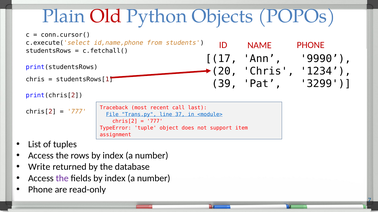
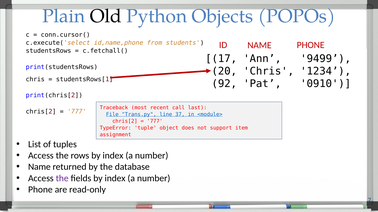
Old colour: red -> black
9990: 9990 -> 9499
39: 39 -> 92
3299: 3299 -> 0910
Write at (39, 167): Write -> Name
